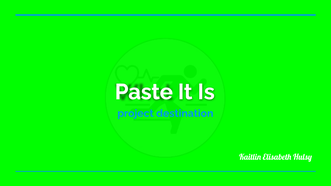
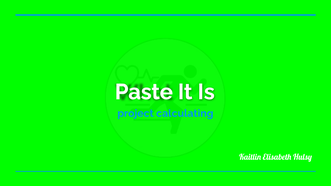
destination: destination -> calculating
